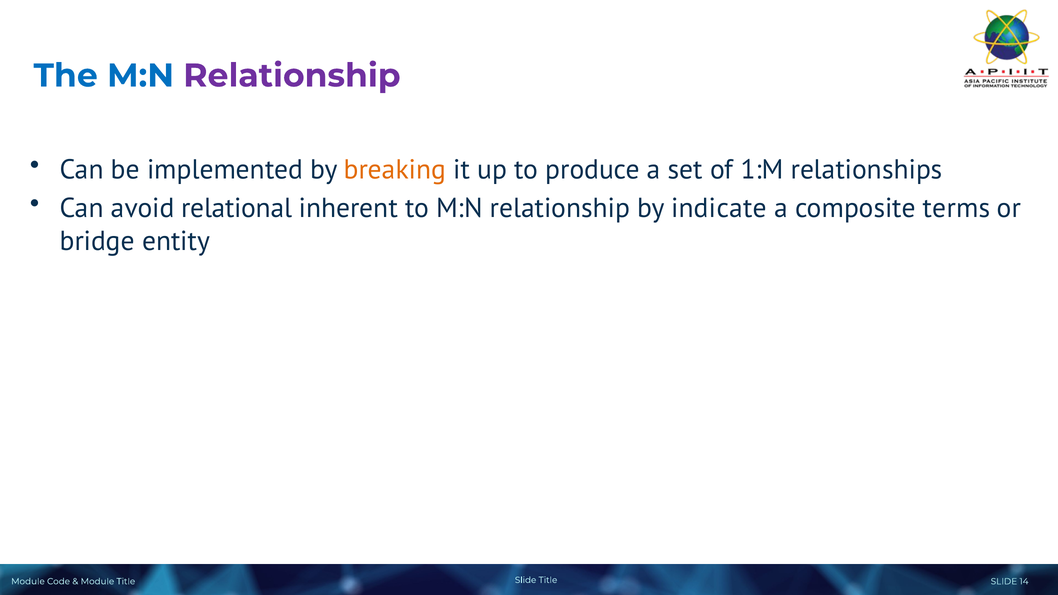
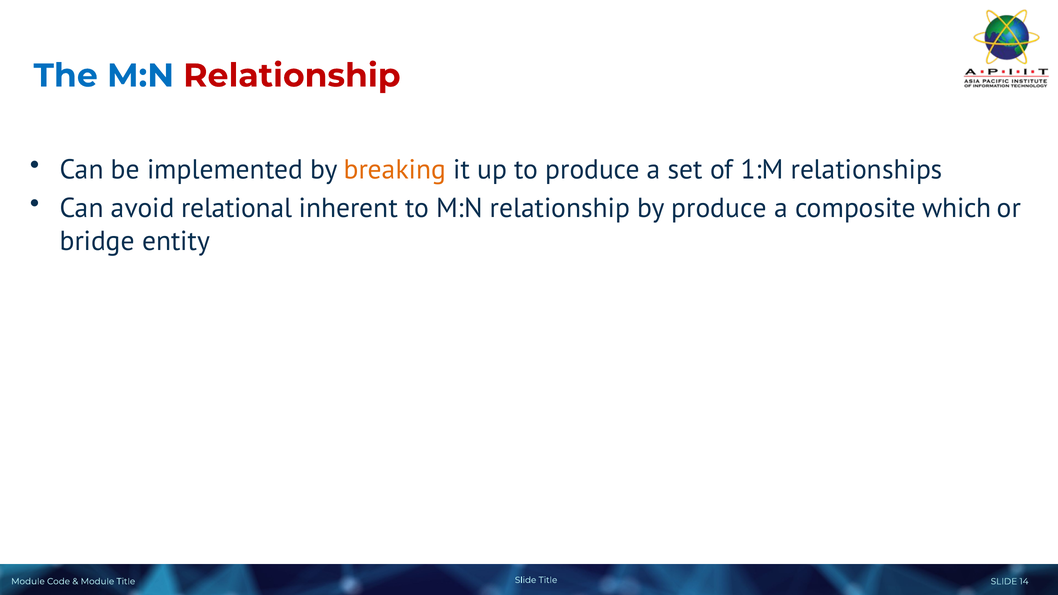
Relationship at (292, 76) colour: purple -> red
by indicate: indicate -> produce
terms: terms -> which
